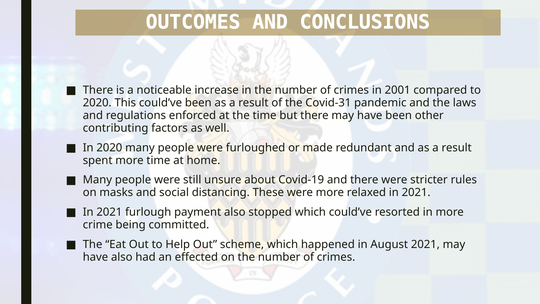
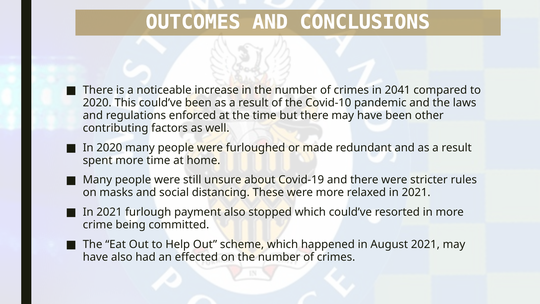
2001: 2001 -> 2041
Covid-31: Covid-31 -> Covid-10
